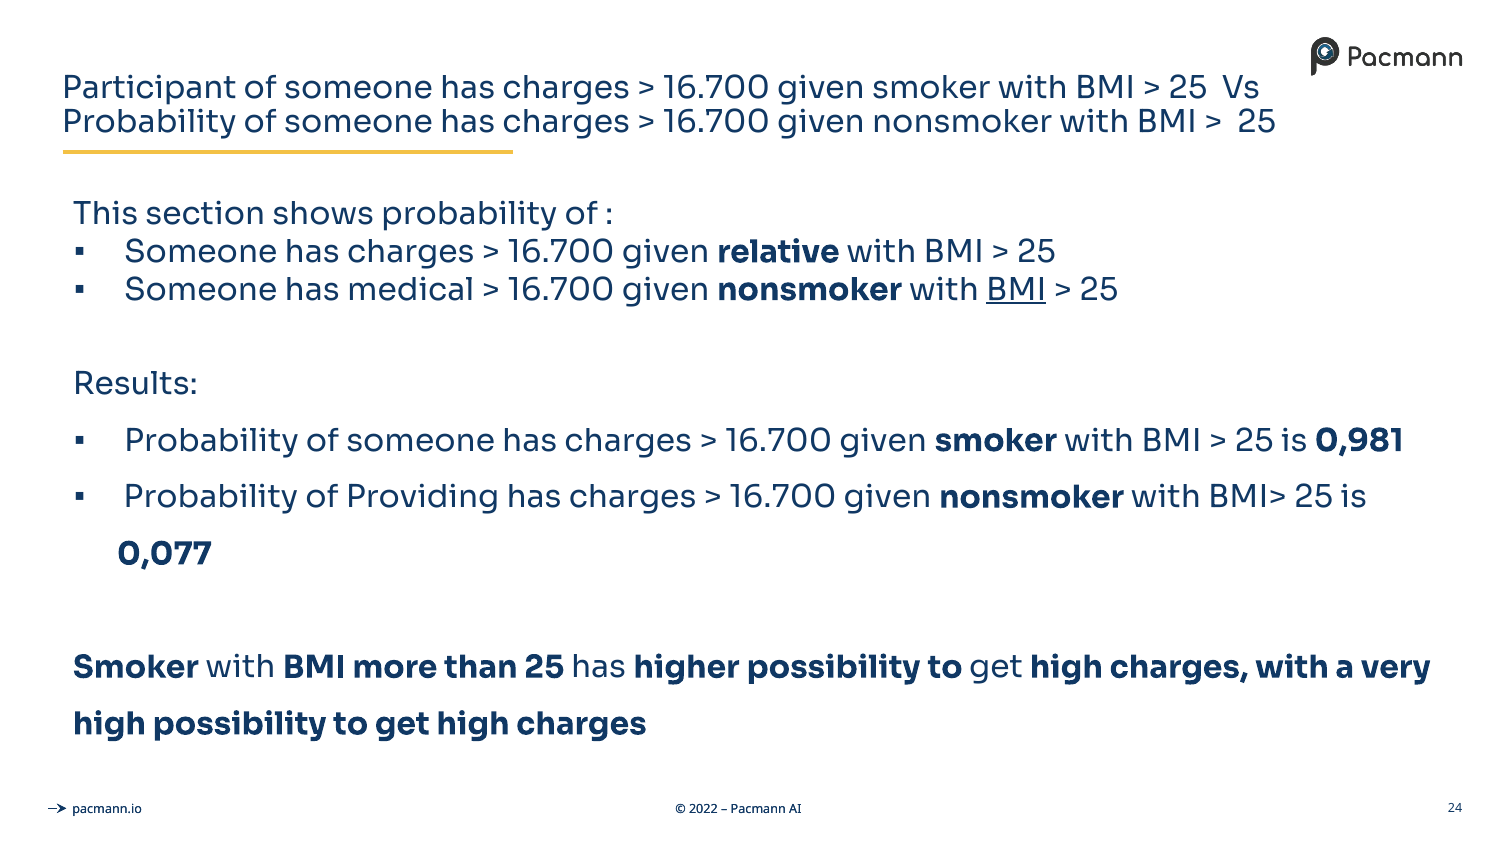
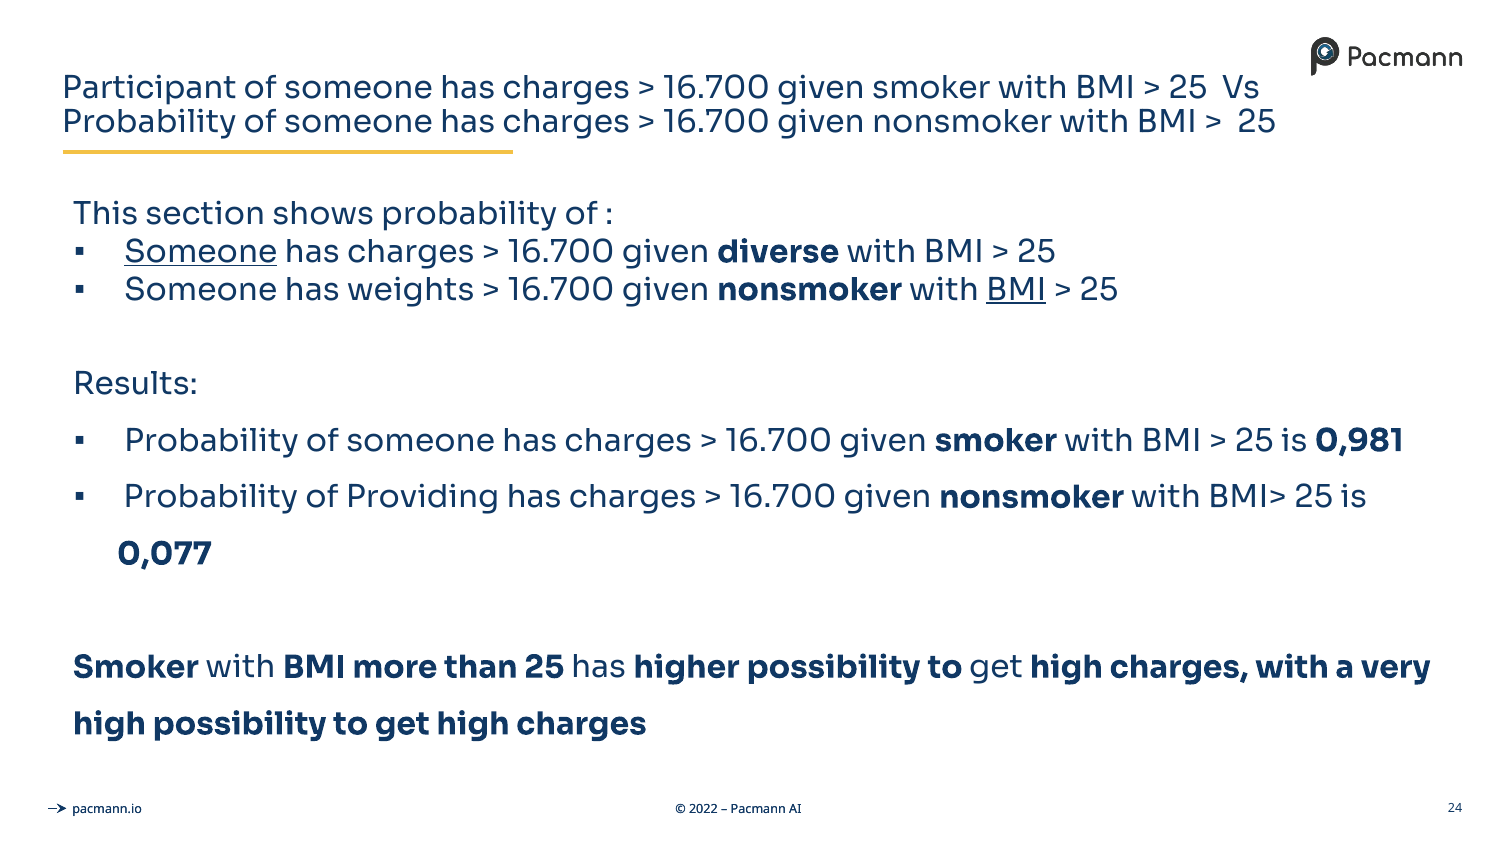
Someone at (201, 252) underline: none -> present
relative: relative -> diverse
medical: medical -> weights
